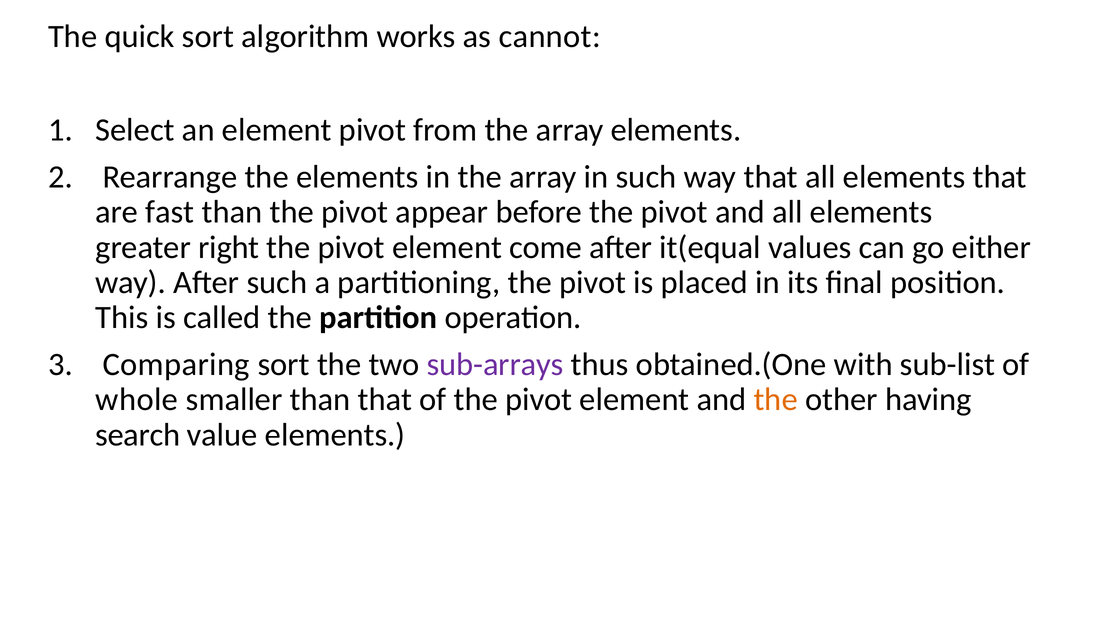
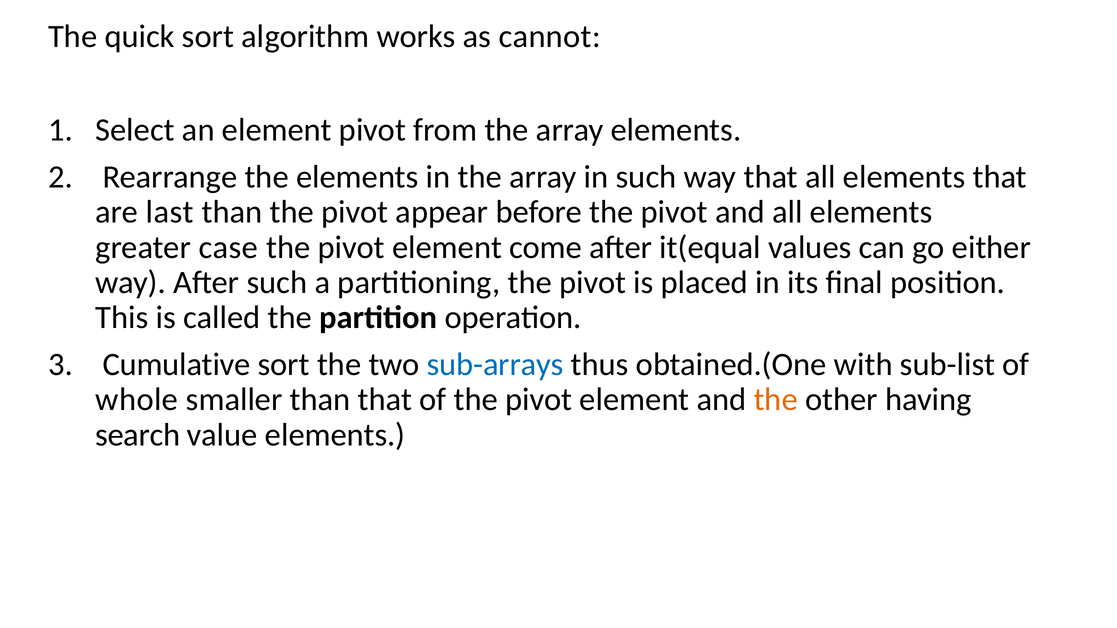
fast: fast -> last
right: right -> case
Comparing: Comparing -> Cumulative
sub-arrays colour: purple -> blue
